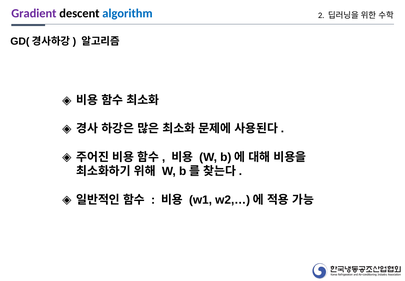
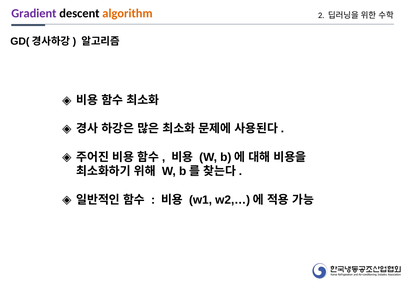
algorithm colour: blue -> orange
